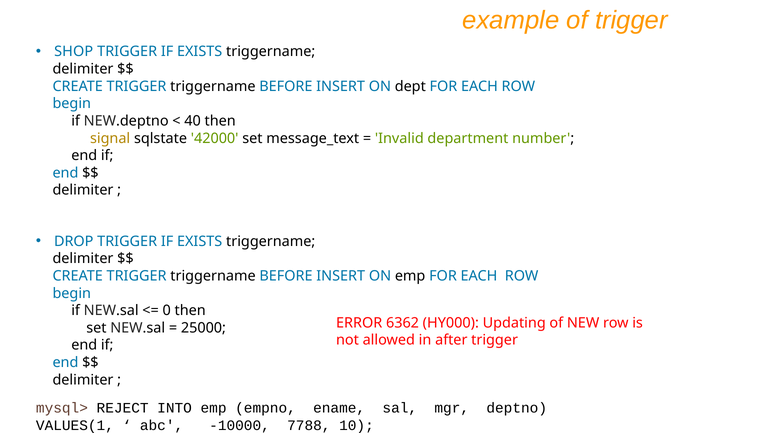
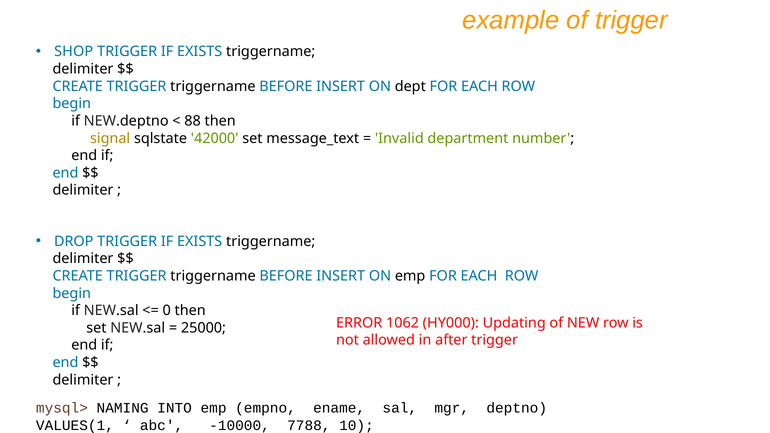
40: 40 -> 88
6362: 6362 -> 1062
REJECT: REJECT -> NAMING
